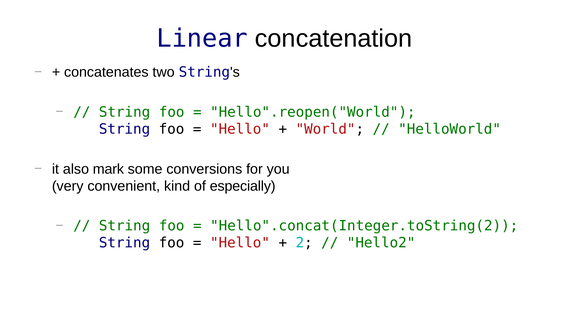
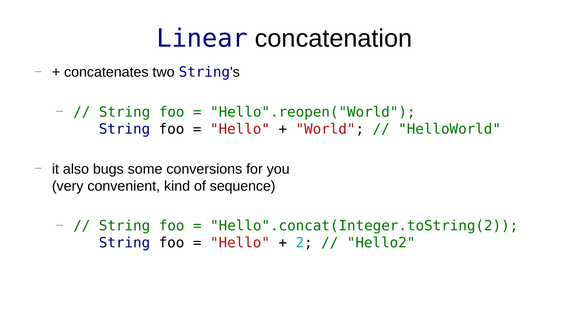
mark: mark -> bugs
especially: especially -> sequence
